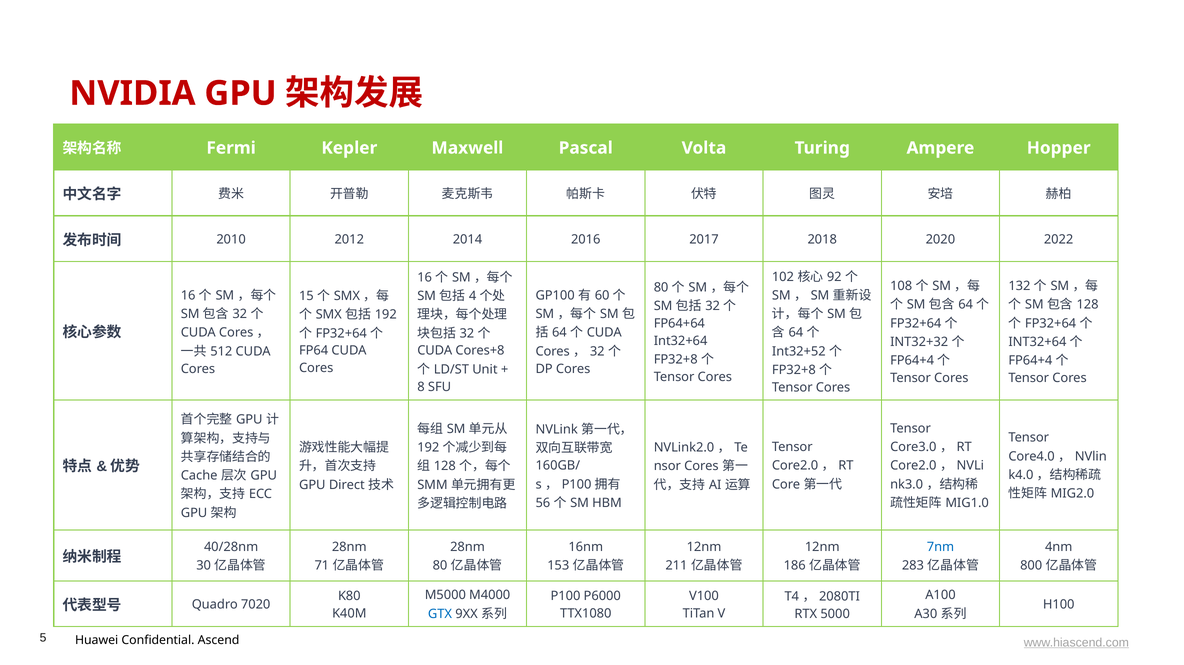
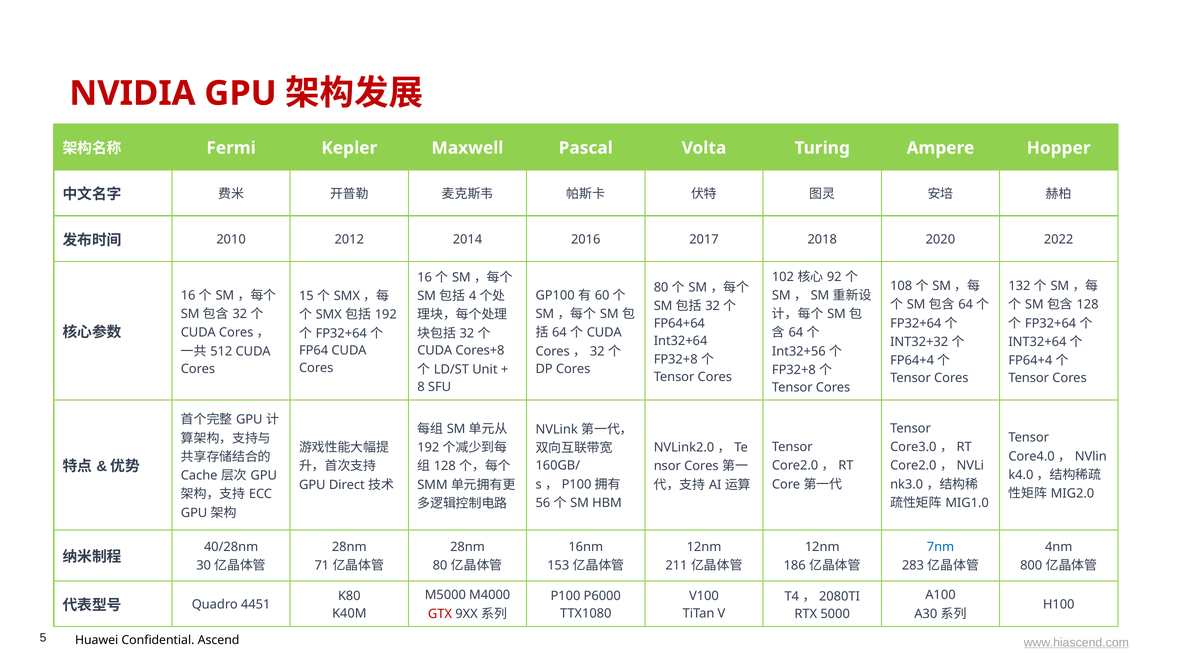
Int32+52: Int32+52 -> Int32+56
7020: 7020 -> 4451
GTX colour: blue -> red
